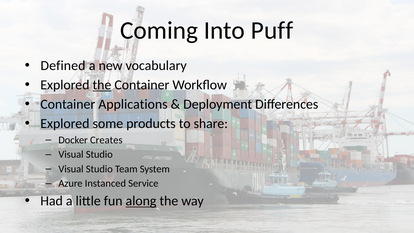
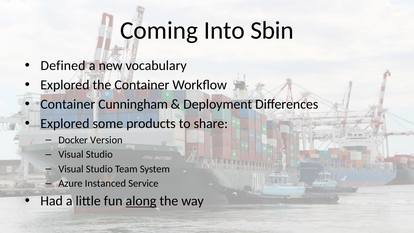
Puff: Puff -> Sbin
the at (102, 85) underline: present -> none
Applications: Applications -> Cunningham
Creates: Creates -> Version
